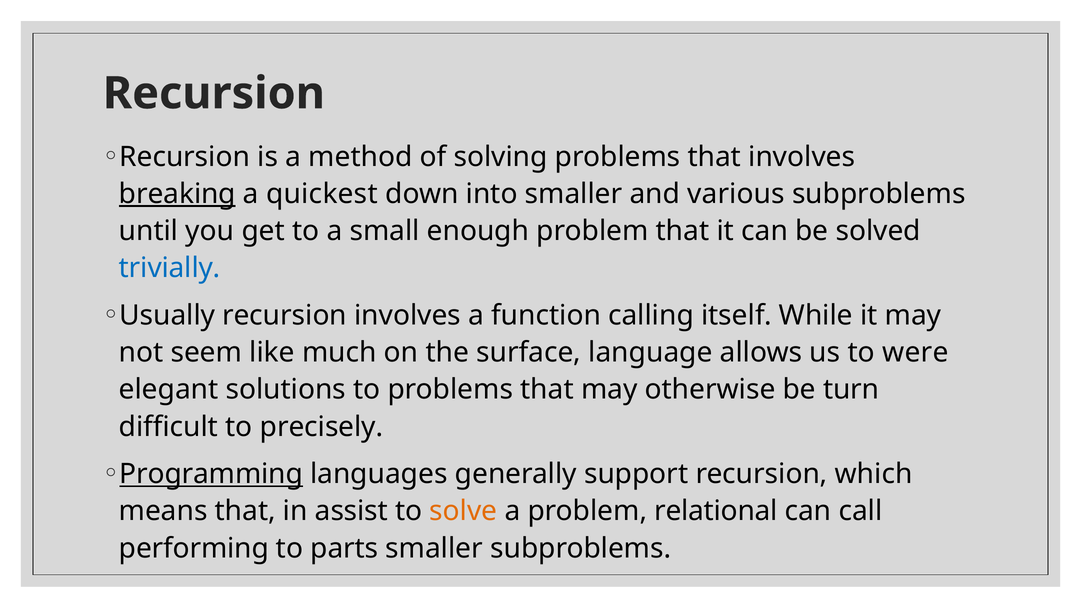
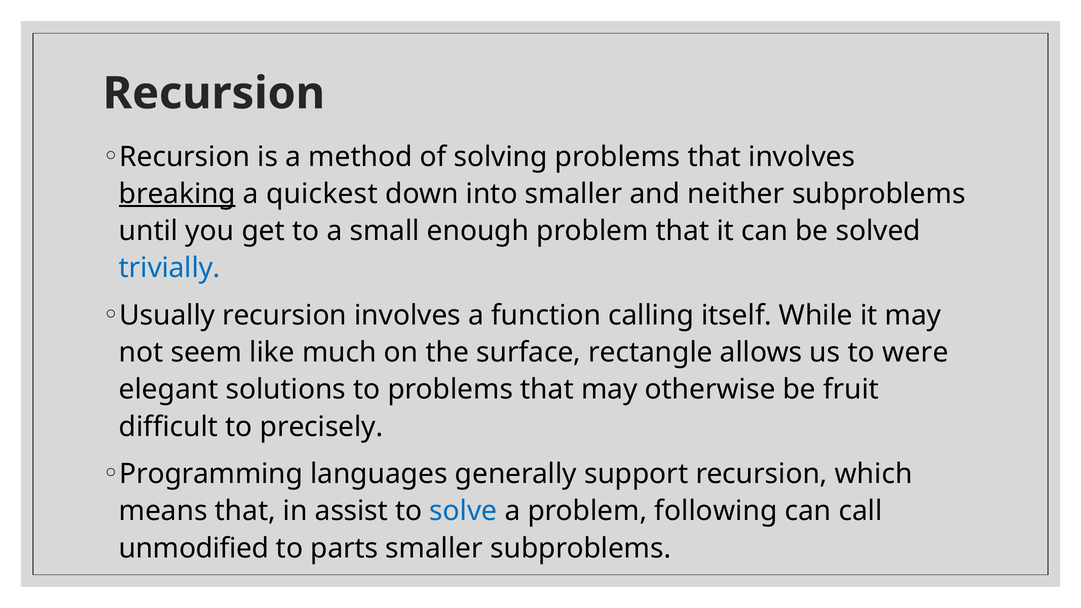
various: various -> neither
language: language -> rectangle
turn: turn -> fruit
Programming underline: present -> none
solve colour: orange -> blue
relational: relational -> following
performing: performing -> unmodified
